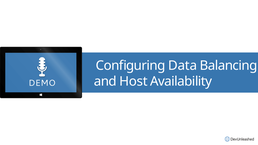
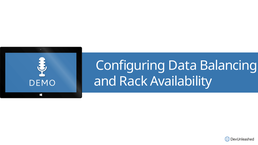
Host: Host -> Rack
